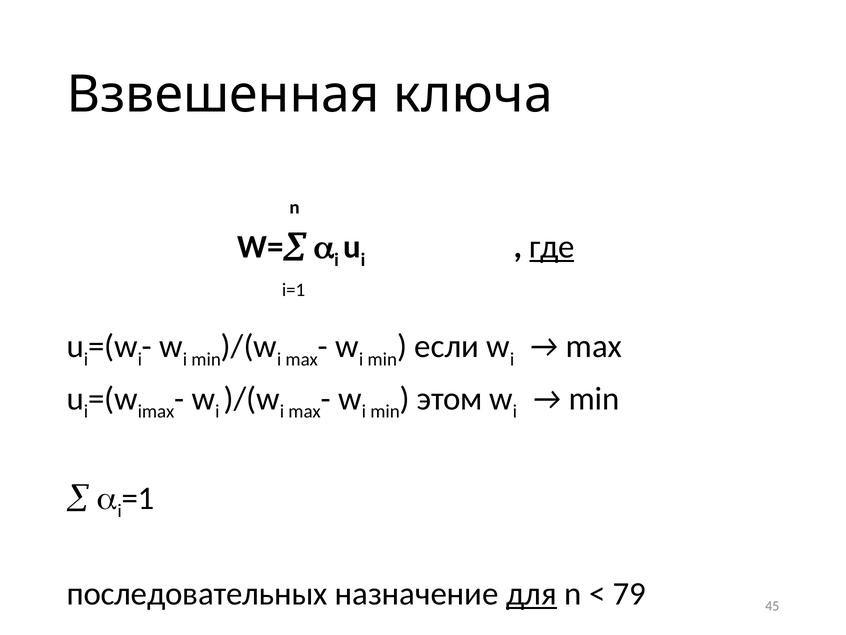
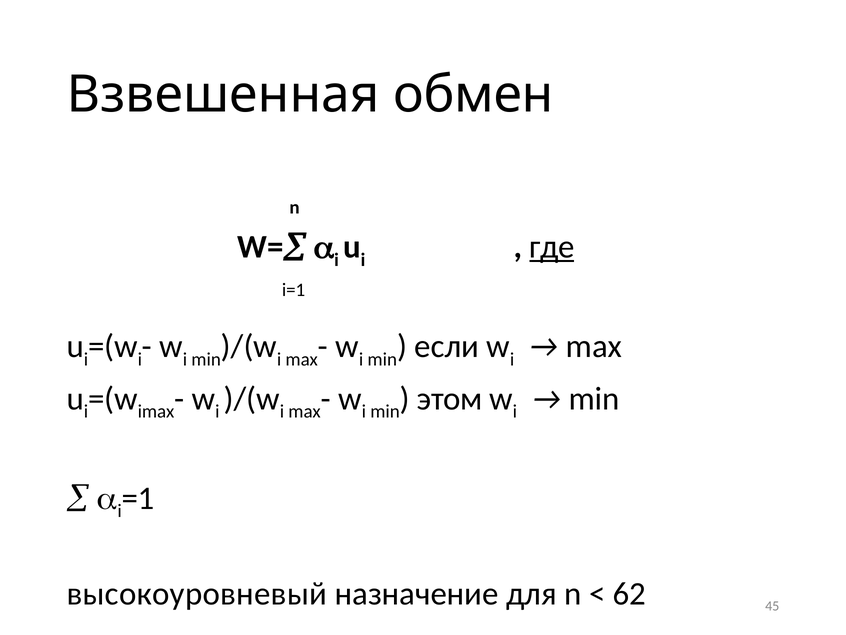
ключа: ключа -> обмен
последовательных: последовательных -> высокоуровневый
для underline: present -> none
79: 79 -> 62
